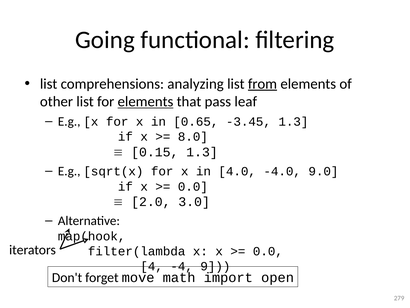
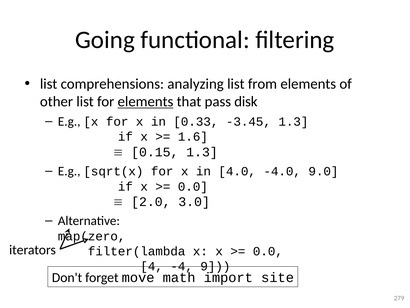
from underline: present -> none
leaf: leaf -> disk
0.65: 0.65 -> 0.33
8.0: 8.0 -> 1.6
map(hook: map(hook -> map(zero
open: open -> site
